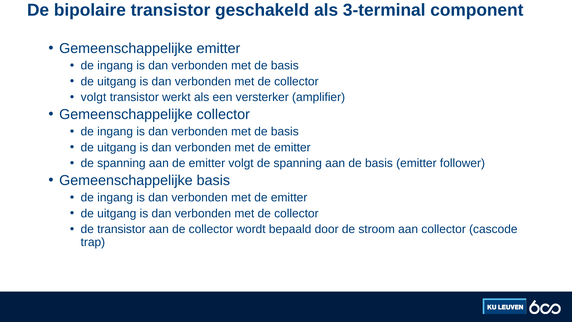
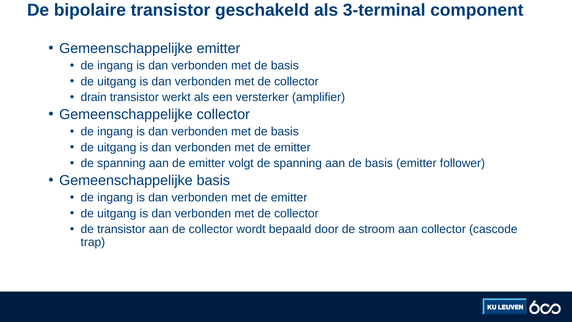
volgt at (94, 97): volgt -> drain
